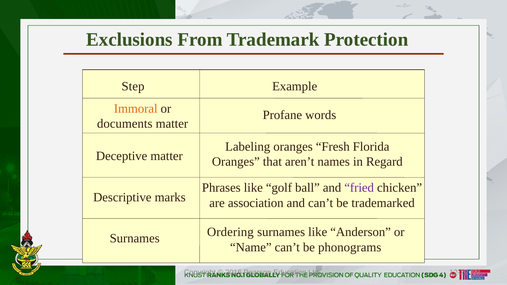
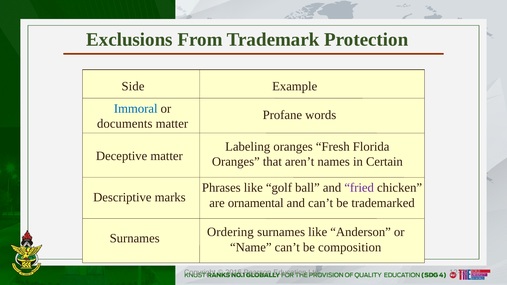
Step: Step -> Side
Immoral colour: orange -> blue
Regard: Regard -> Certain
association: association -> ornamental
phonograms: phonograms -> composition
